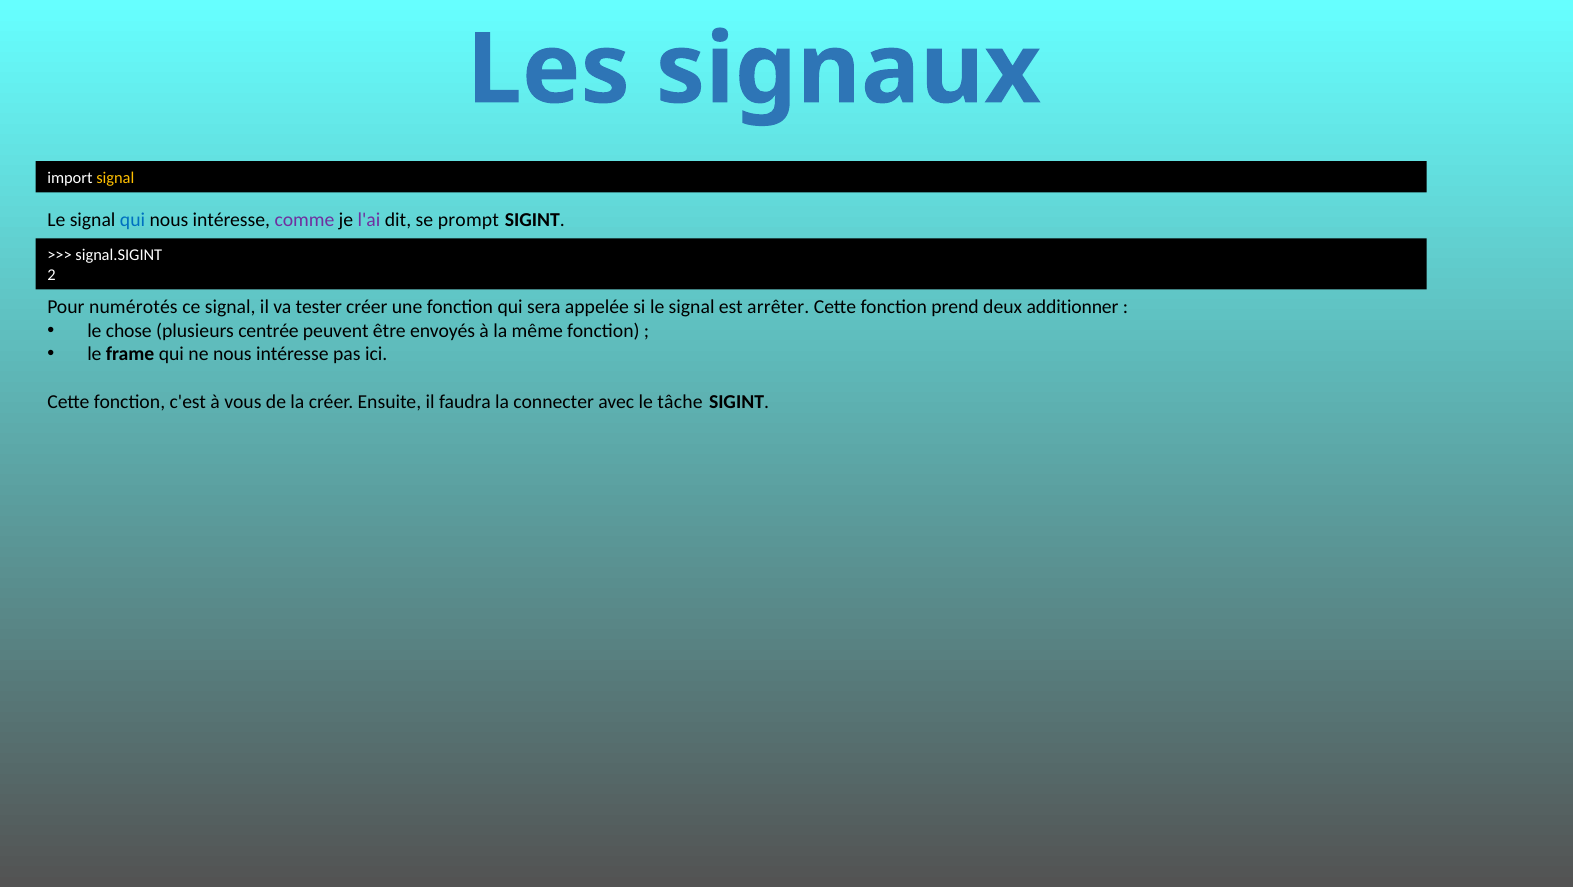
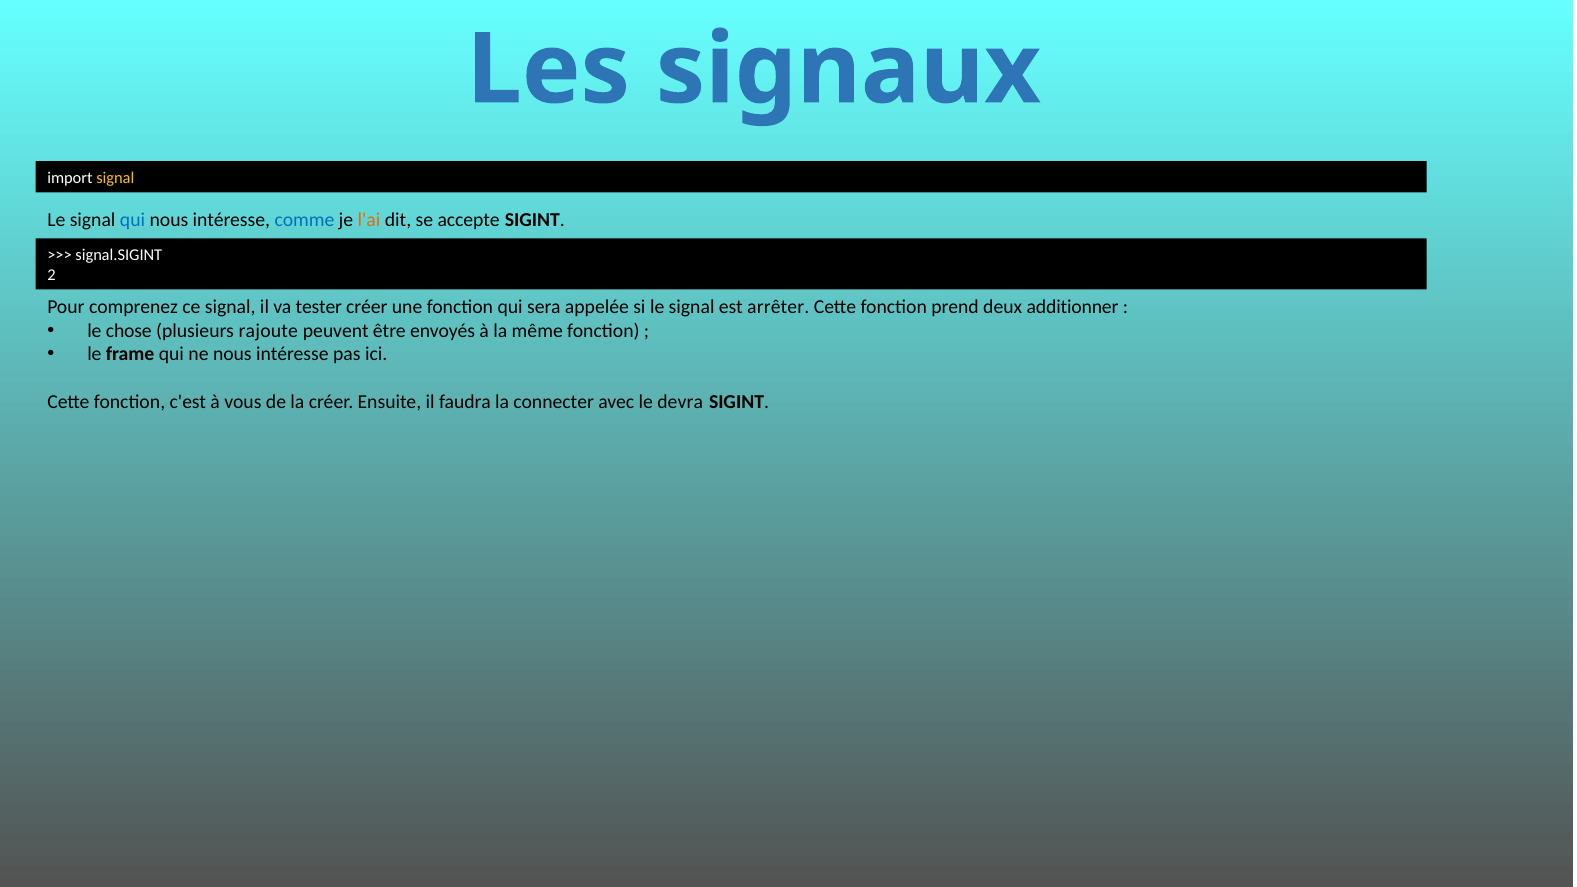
comme colour: purple -> blue
l'ai colour: purple -> orange
prompt: prompt -> accepte
numérotés: numérotés -> comprenez
centrée: centrée -> rajoute
tâche: tâche -> devra
